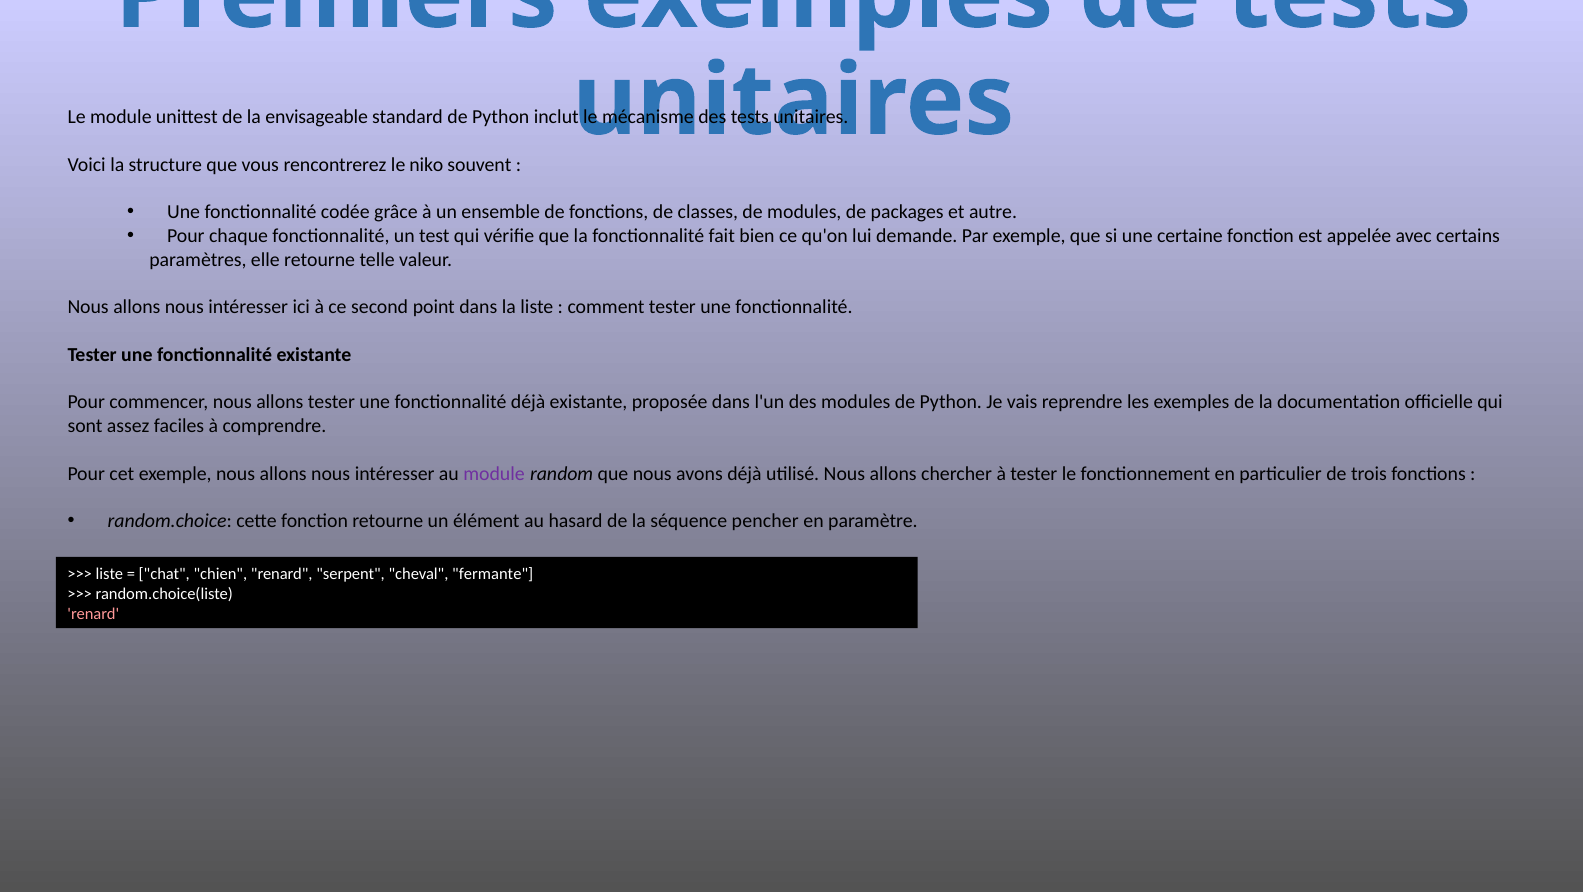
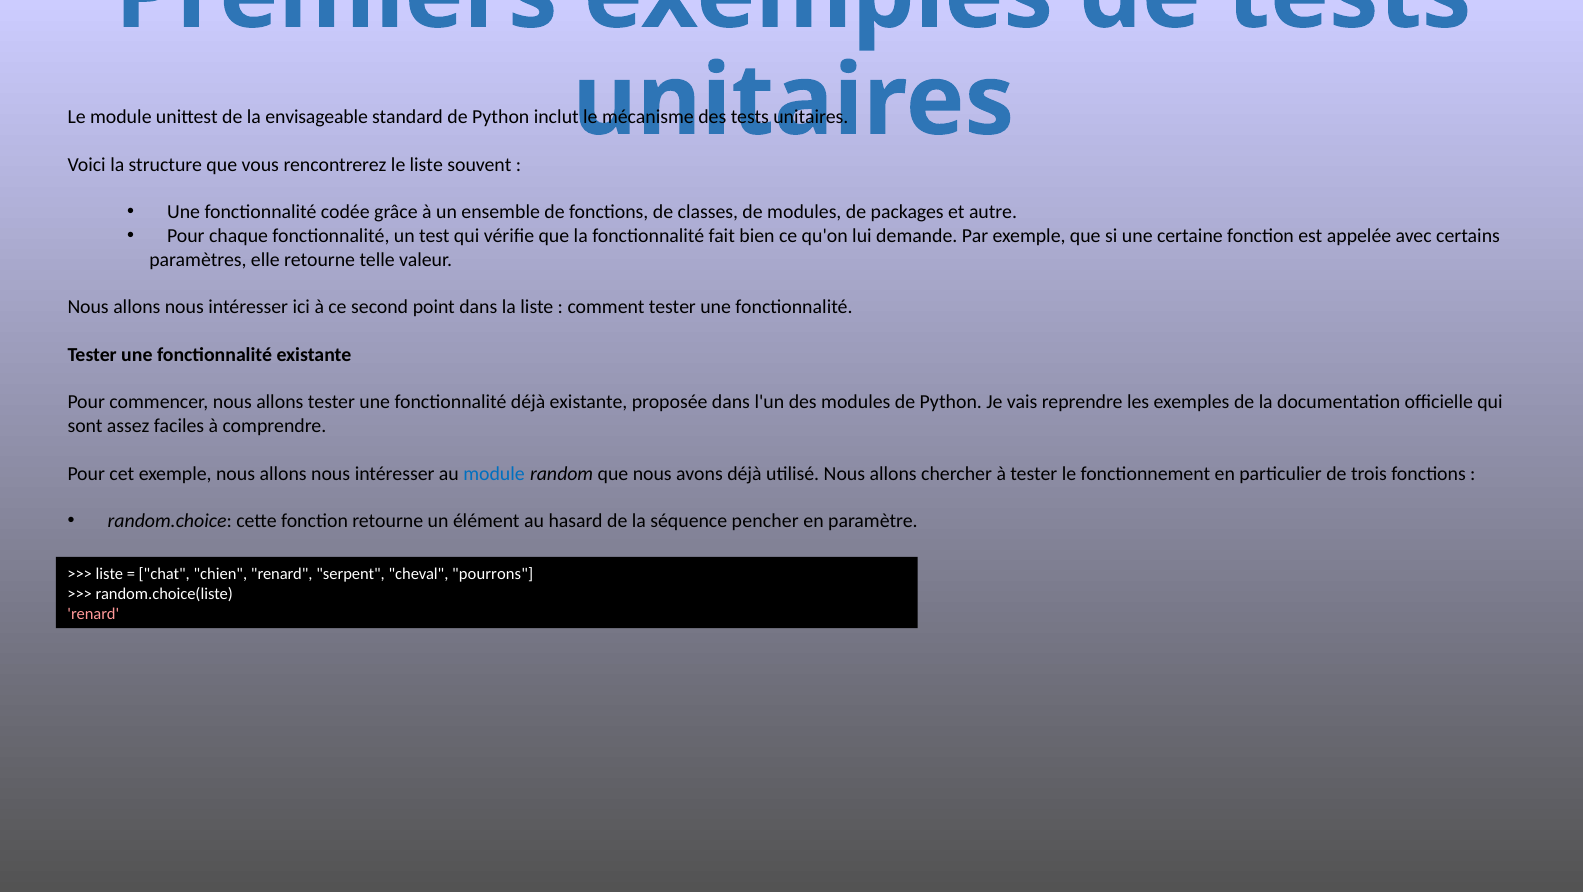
le niko: niko -> liste
module at (494, 474) colour: purple -> blue
fermante: fermante -> pourrons
